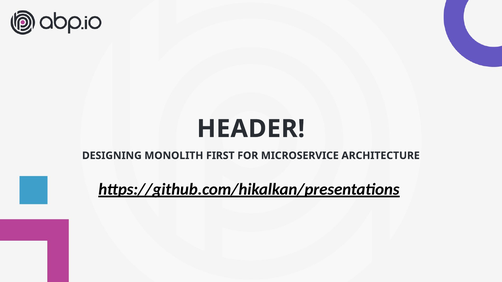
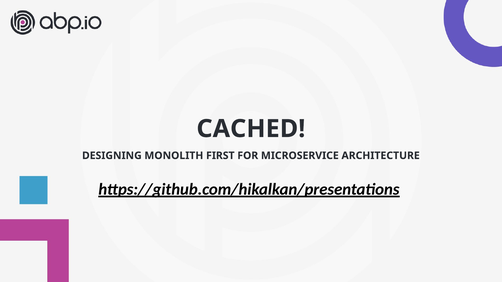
HEADER: HEADER -> CACHED
